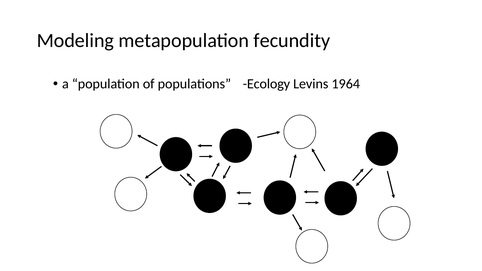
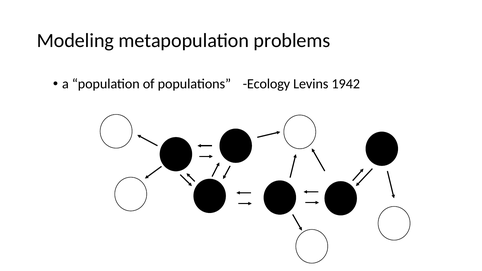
fecundity: fecundity -> problems
1964: 1964 -> 1942
